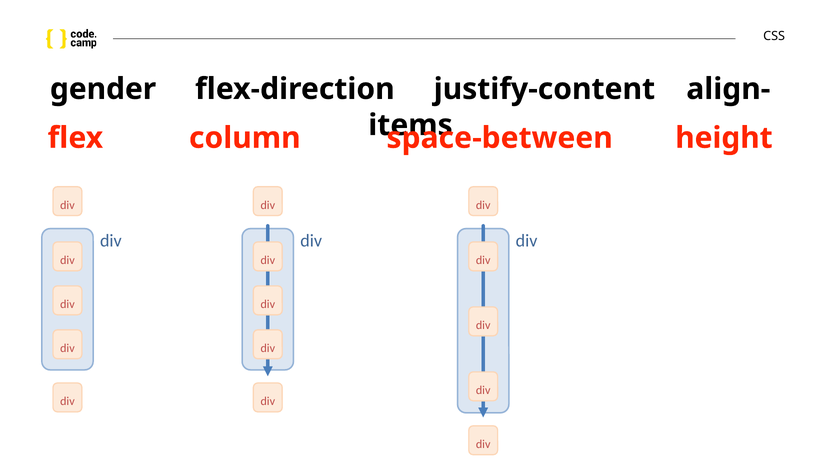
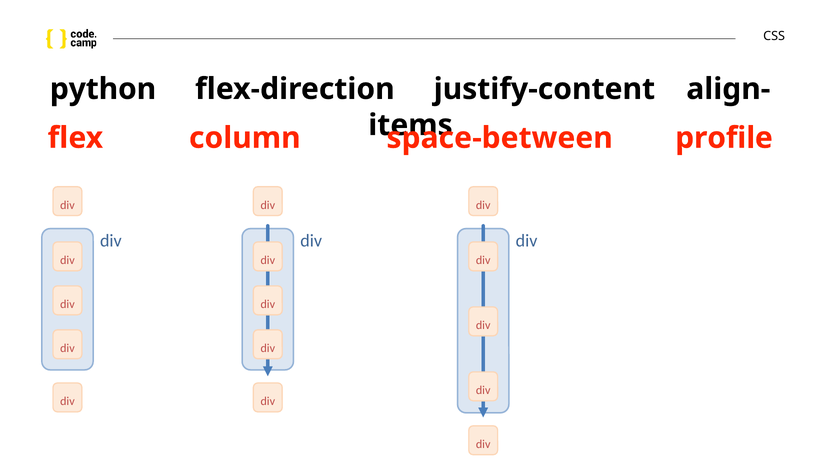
gender: gender -> python
height: height -> profile
